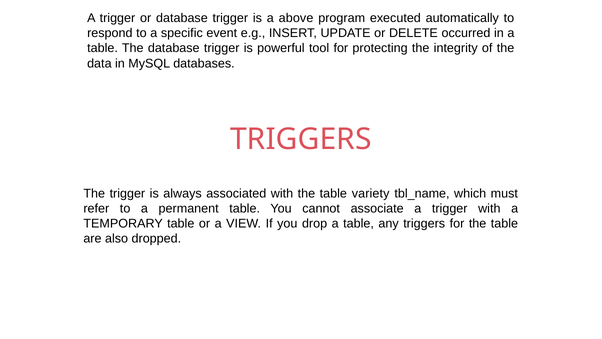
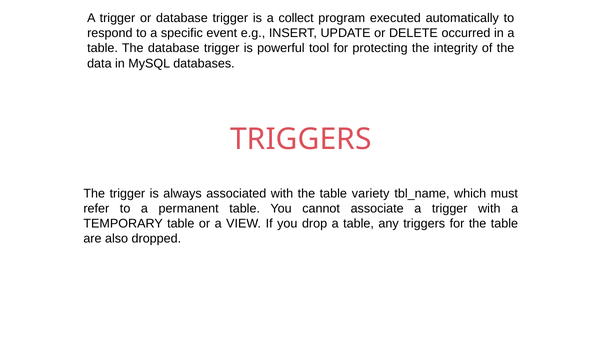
above: above -> collect
